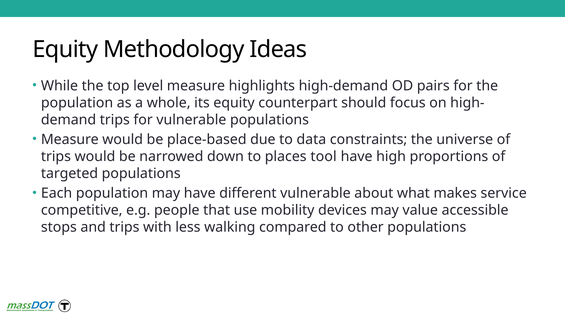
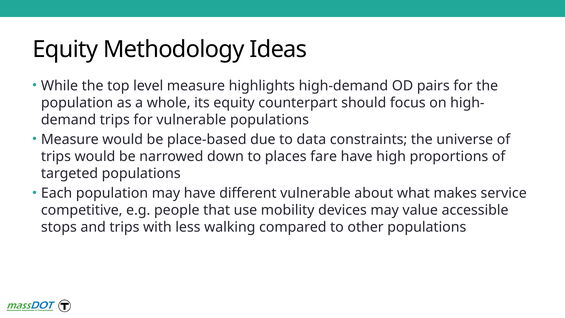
tool: tool -> fare
